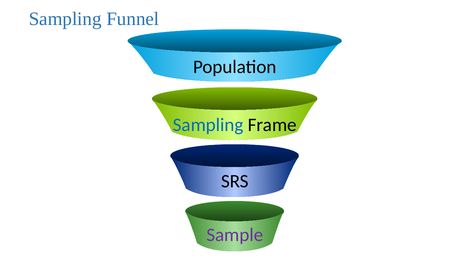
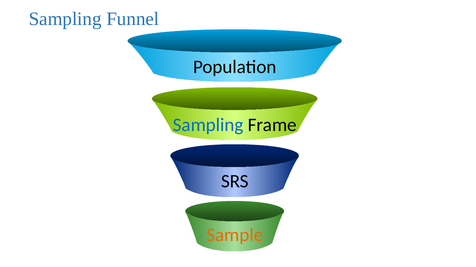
Sample colour: purple -> orange
